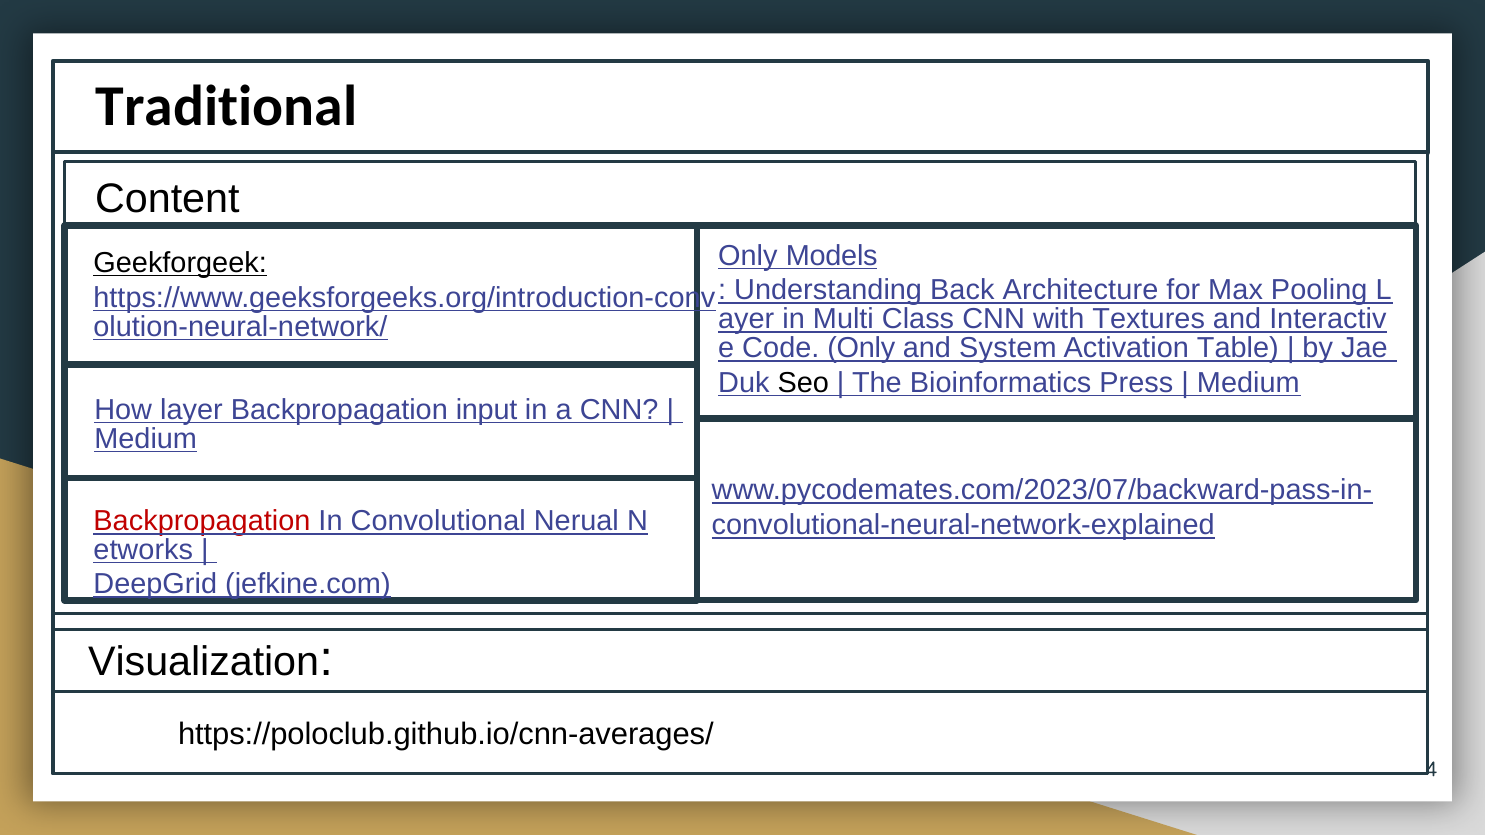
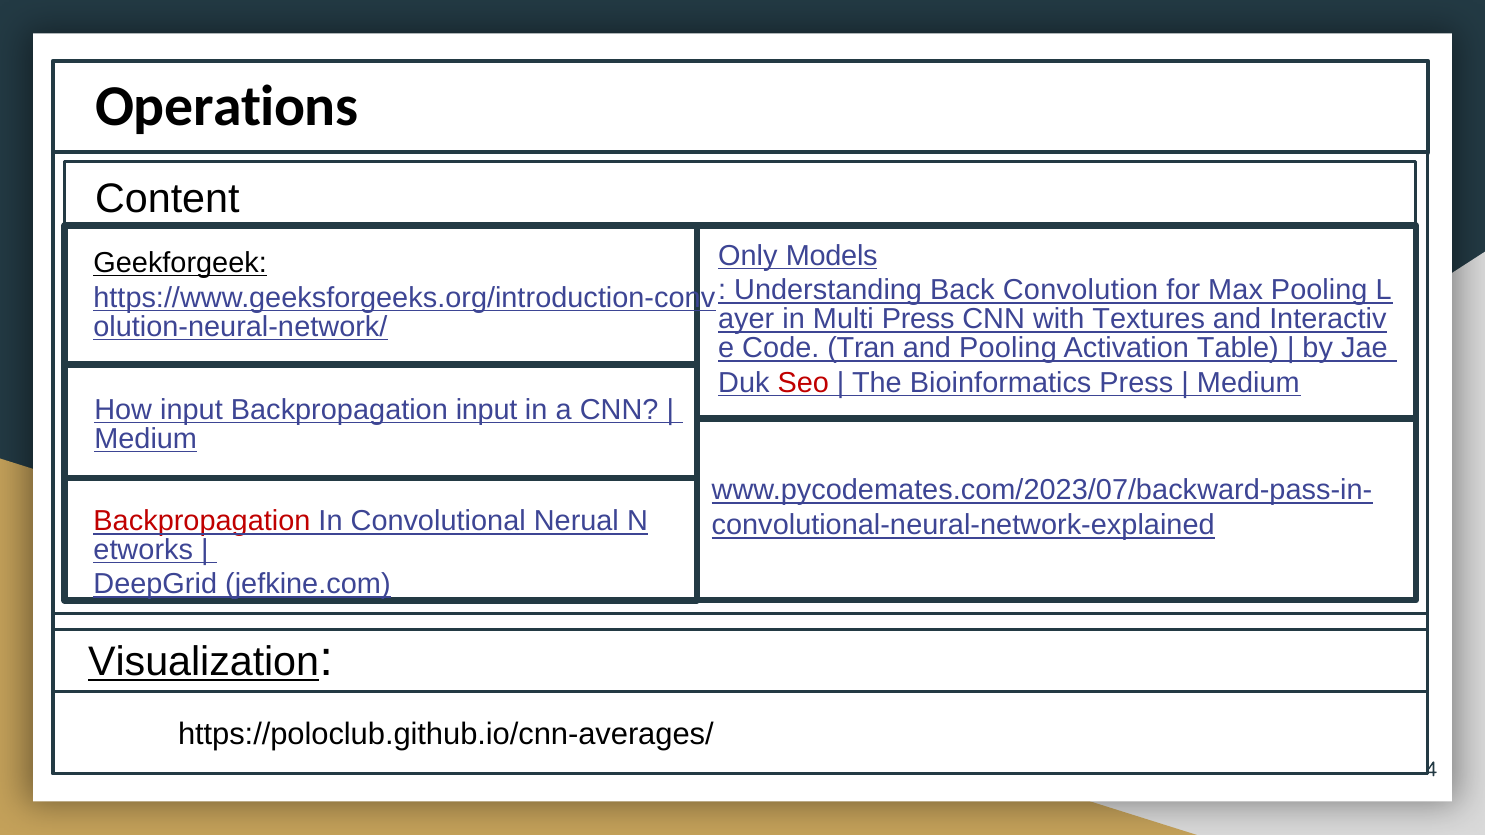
Traditional: Traditional -> Operations
Architecture: Architecture -> Convolution
Multi Class: Class -> Press
Code Only: Only -> Tran
and System: System -> Pooling
Seo colour: black -> red
How layer: layer -> input
Visualization underline: none -> present
